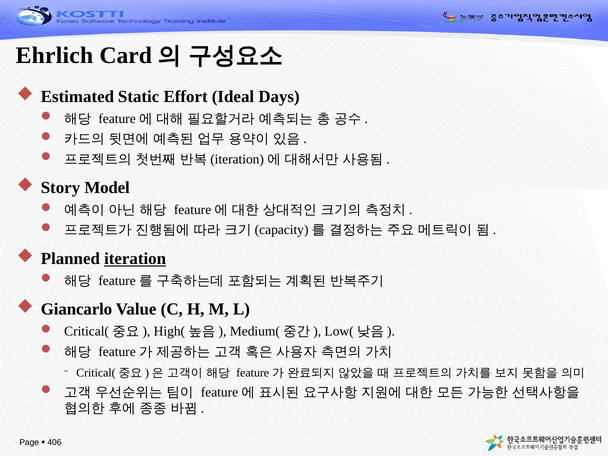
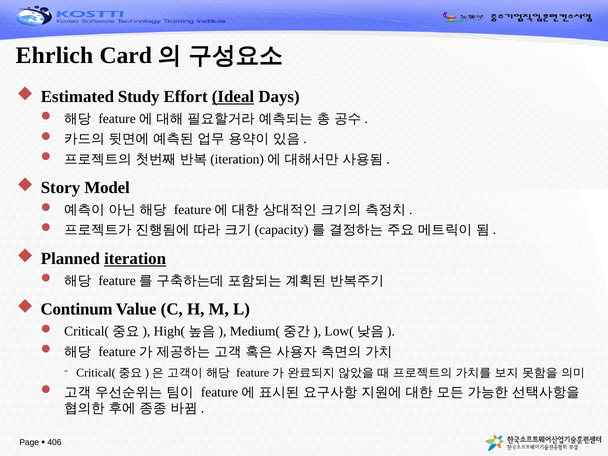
Static: Static -> Study
Ideal underline: none -> present
Giancarlo: Giancarlo -> Continum
